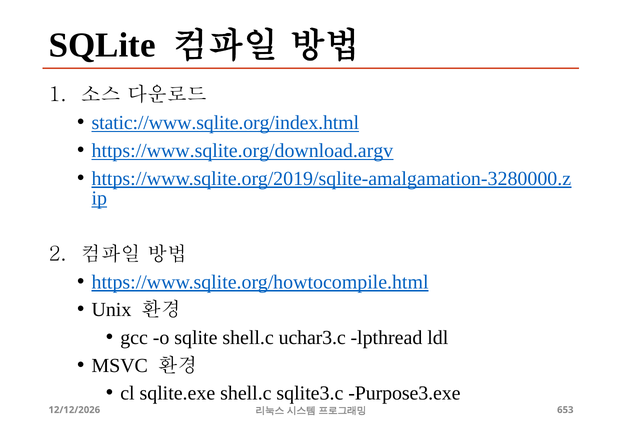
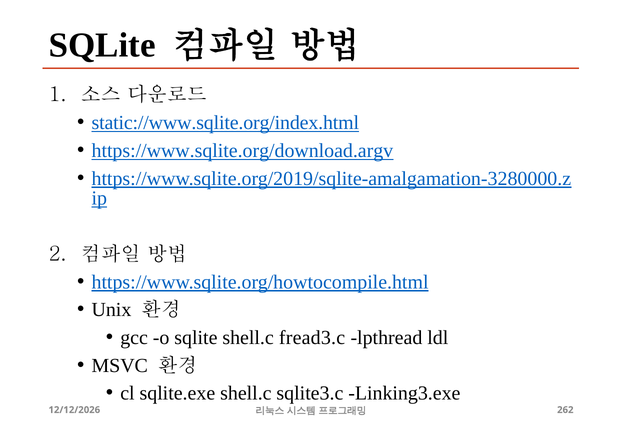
uchar3.c: uchar3.c -> fread3.c
Purpose3.exe: Purpose3.exe -> Linking3.exe
653: 653 -> 262
